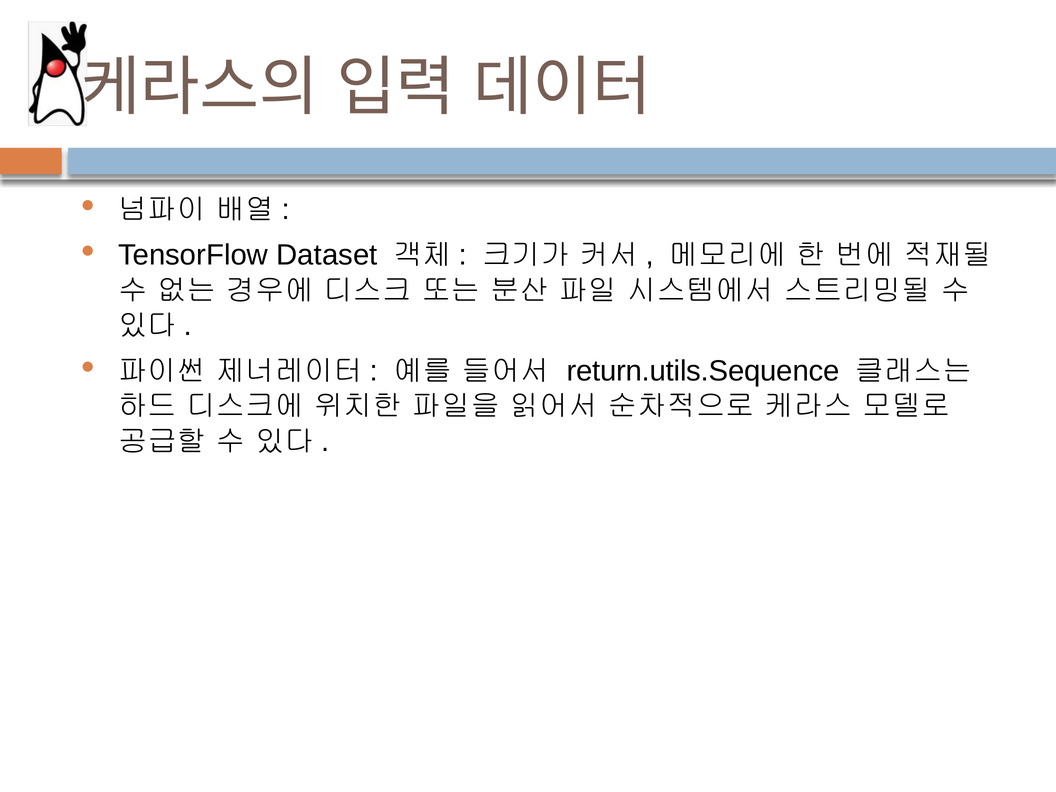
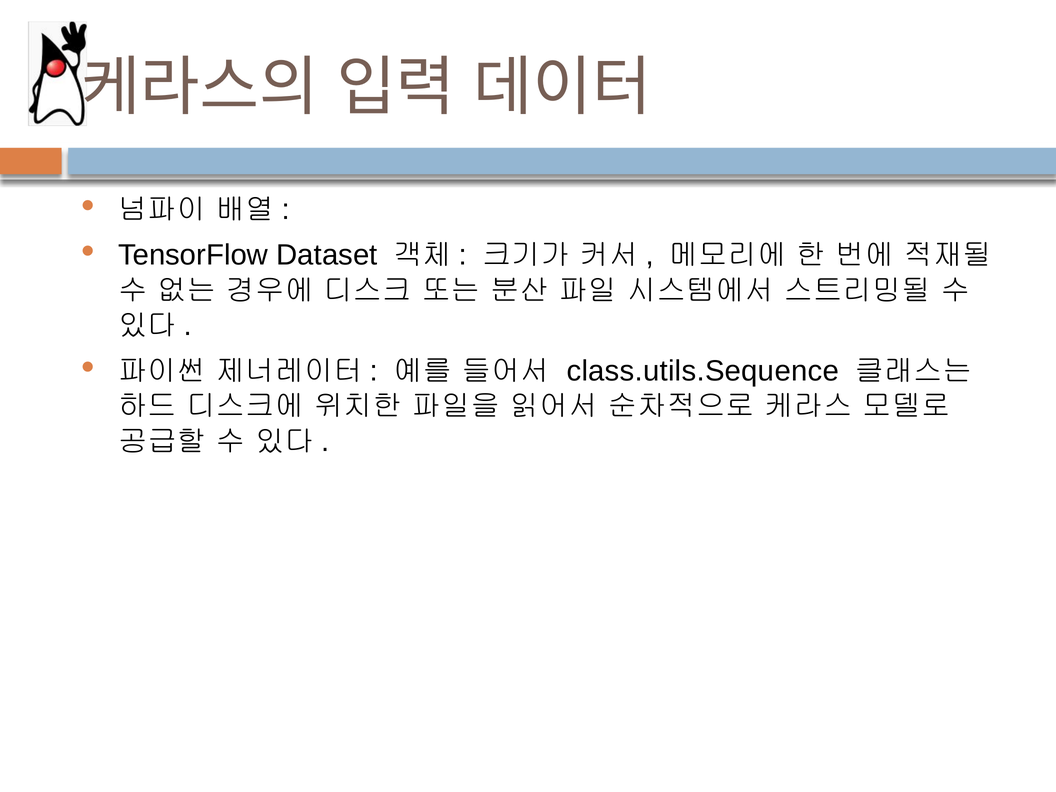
return.utils.Sequence: return.utils.Sequence -> class.utils.Sequence
